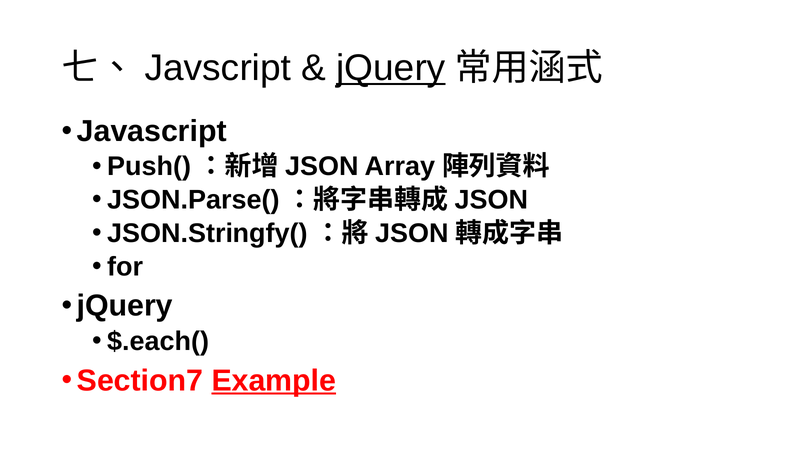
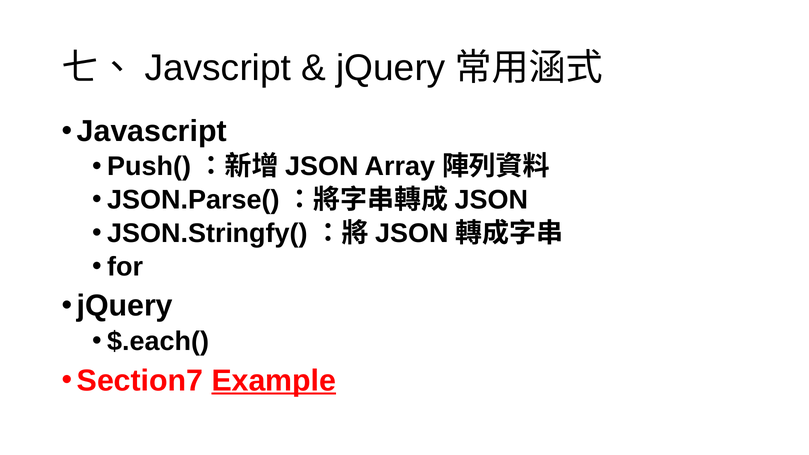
jQuery at (391, 68) underline: present -> none
